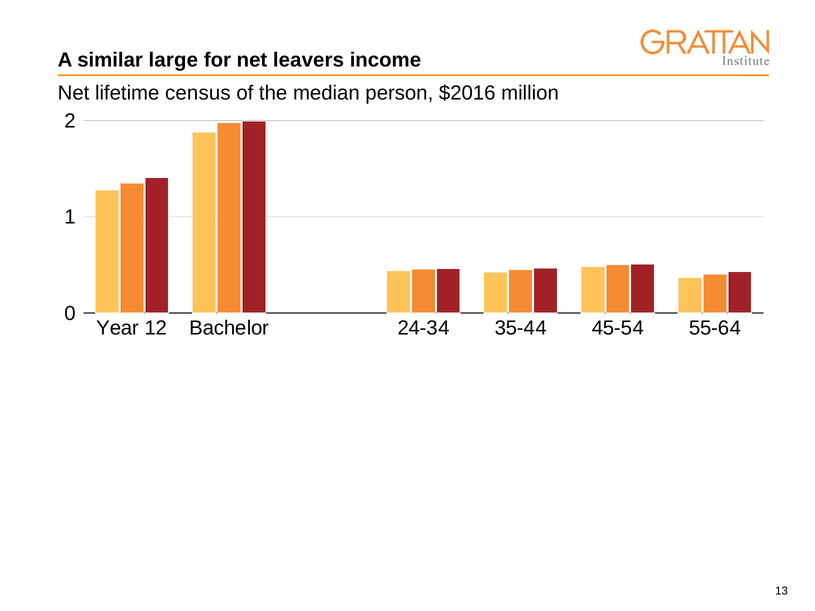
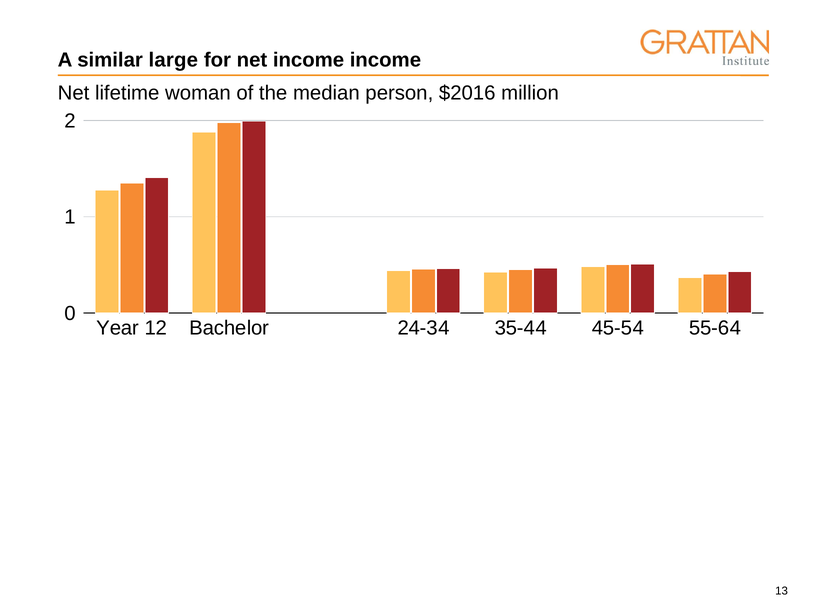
net leavers: leavers -> income
census: census -> woman
